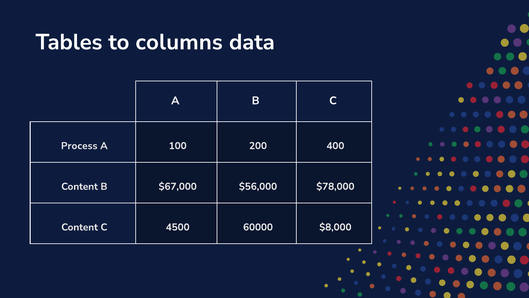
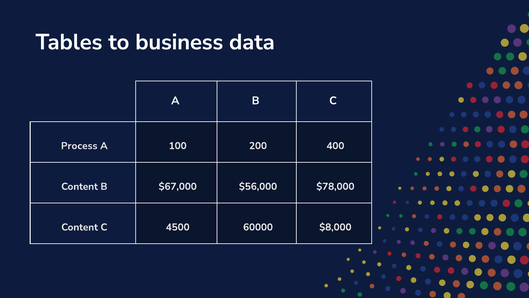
columns: columns -> business
